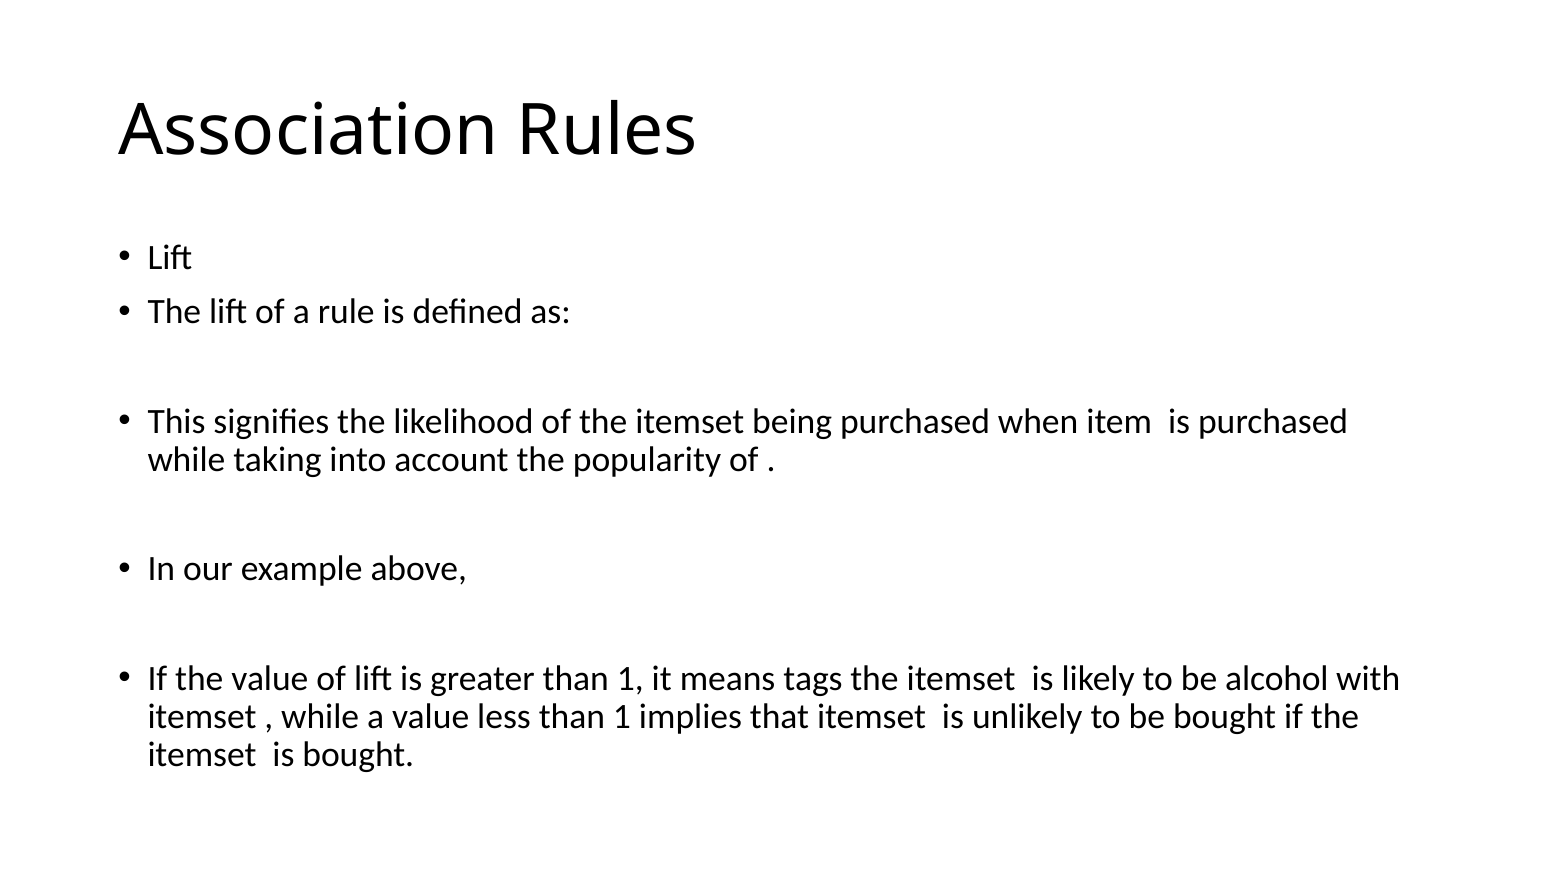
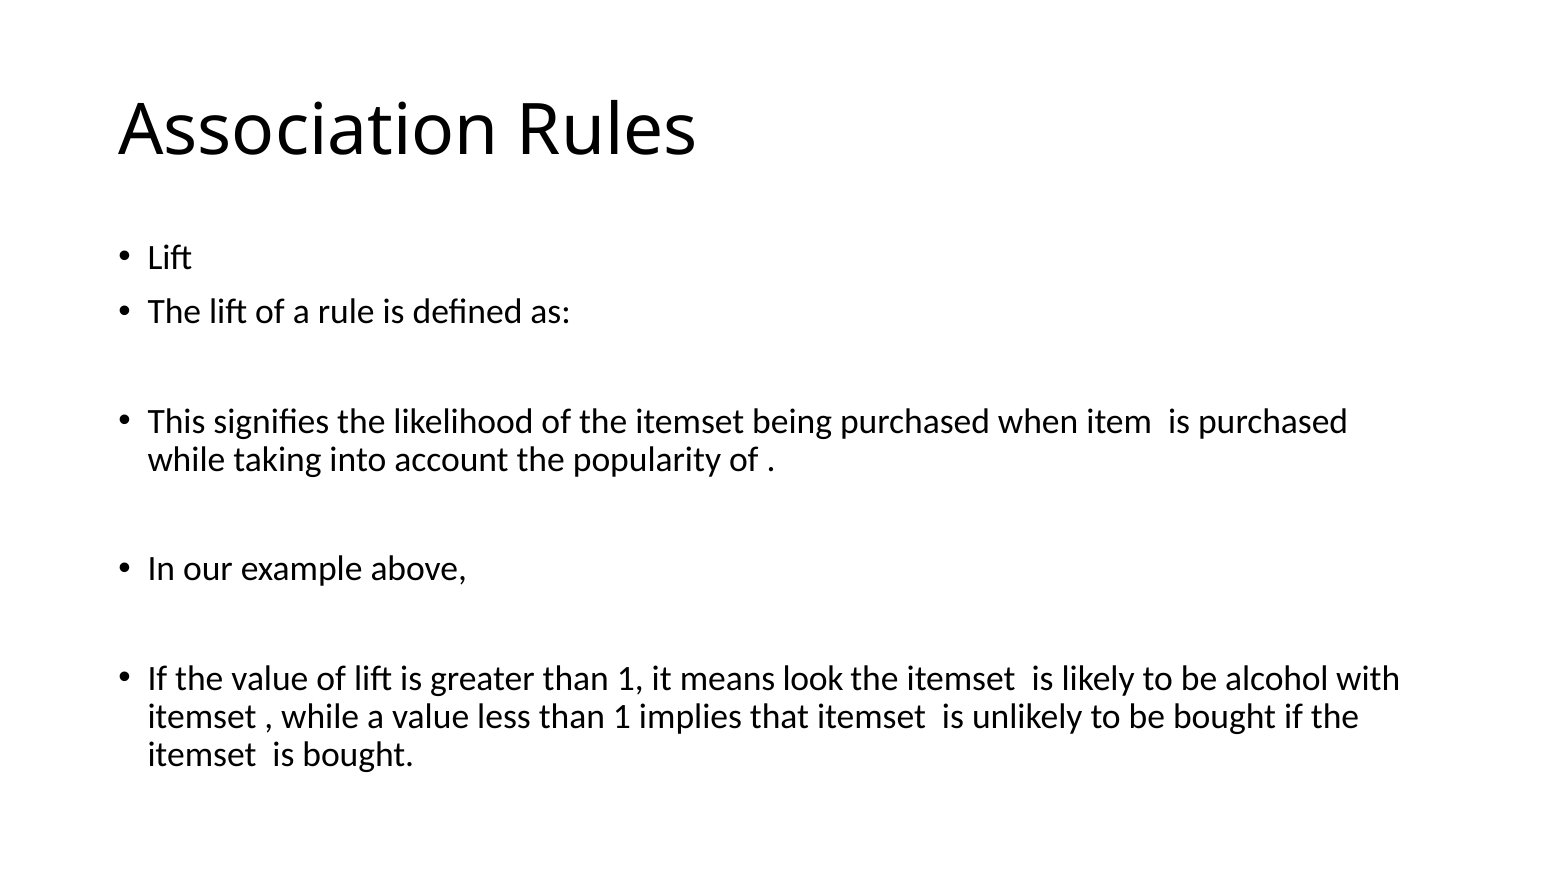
tags: tags -> look
